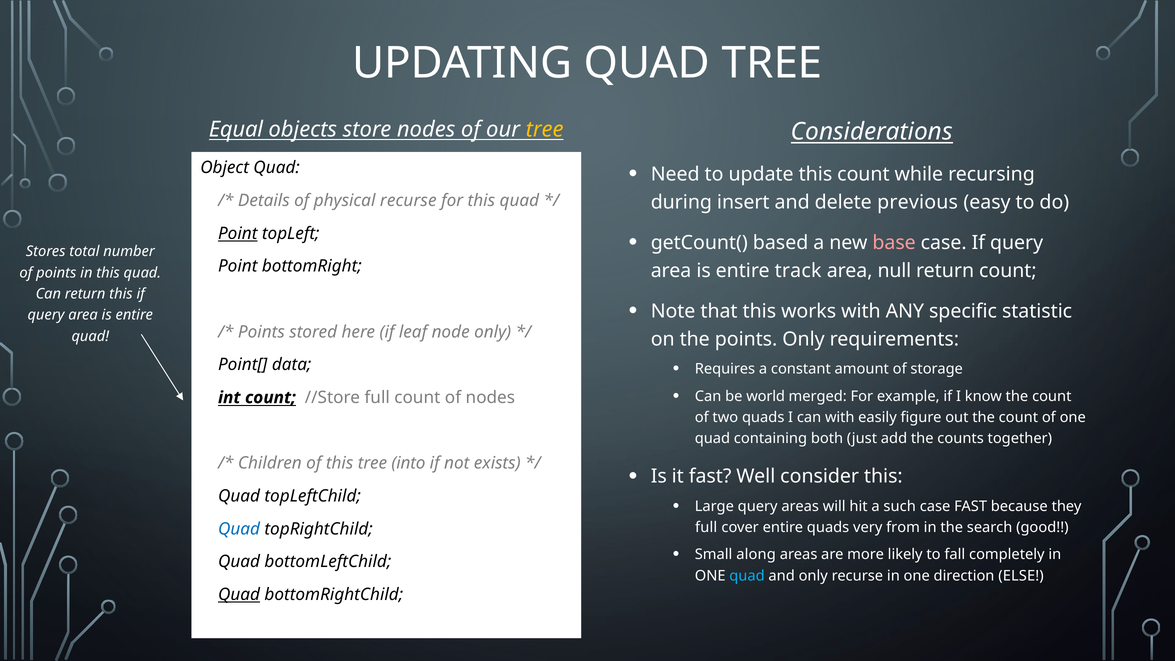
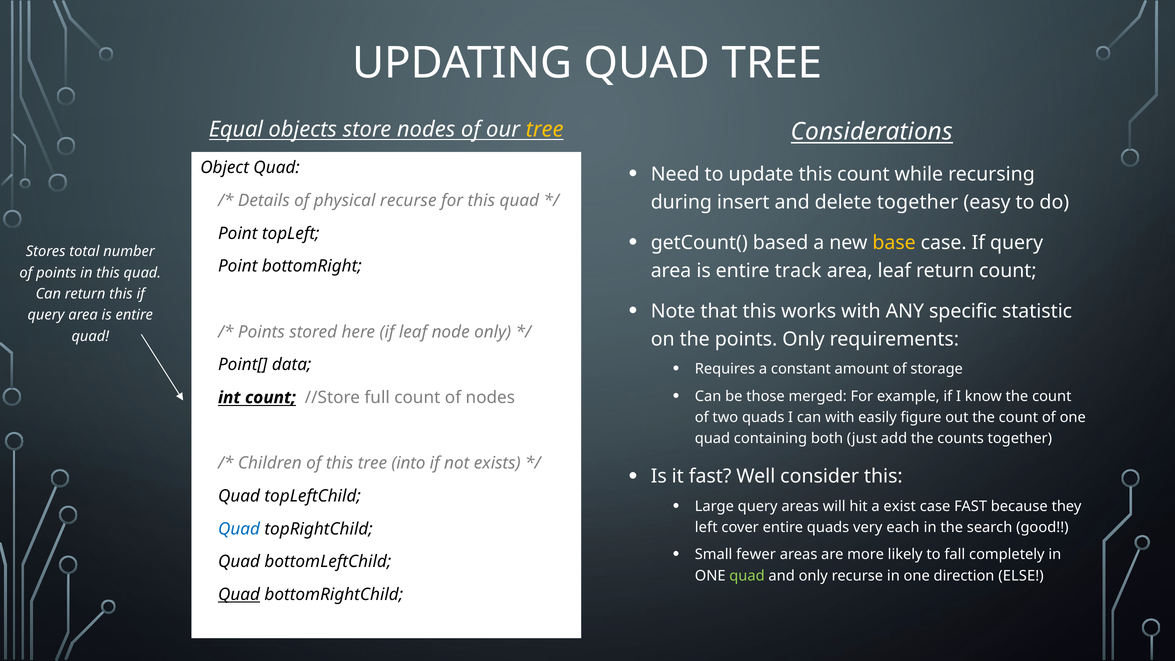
delete previous: previous -> together
Point at (238, 233) underline: present -> none
base colour: pink -> yellow
area null: null -> leaf
world: world -> those
such: such -> exist
full at (706, 527): full -> left
from: from -> each
along: along -> fewer
quad at (747, 576) colour: light blue -> light green
